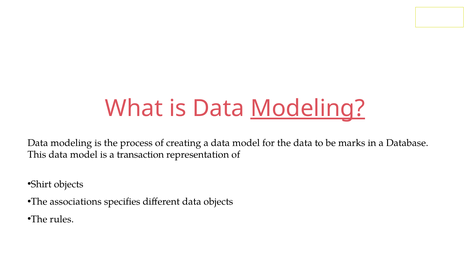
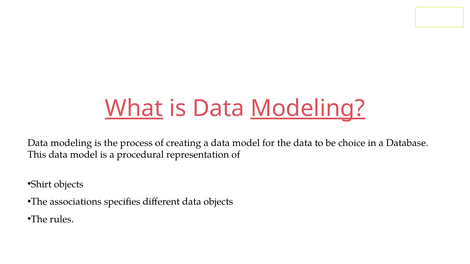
What underline: none -> present
marks: marks -> choice
transaction: transaction -> procedural
